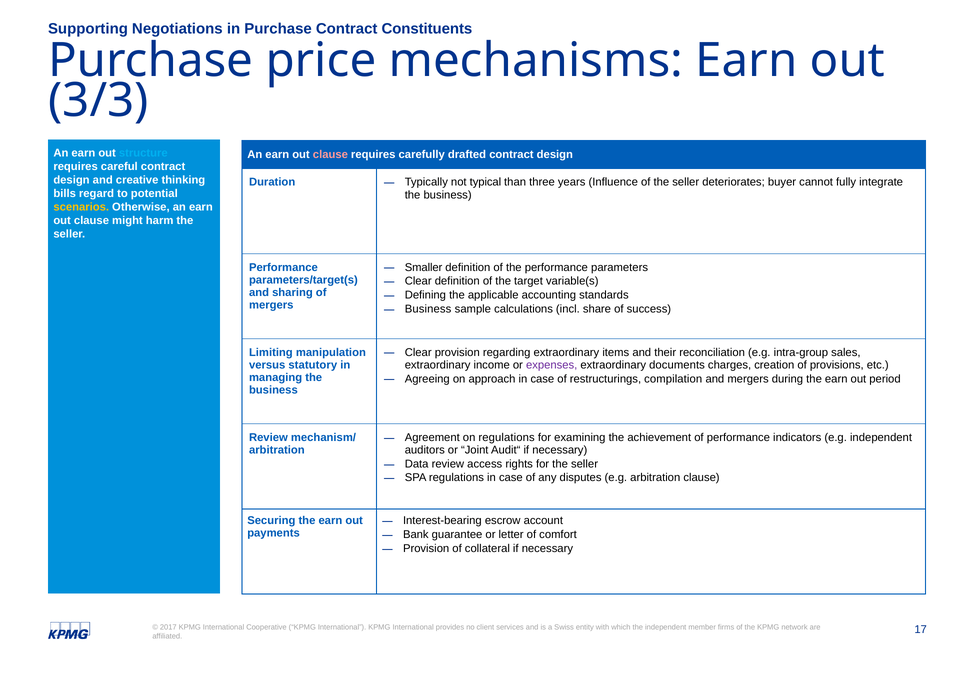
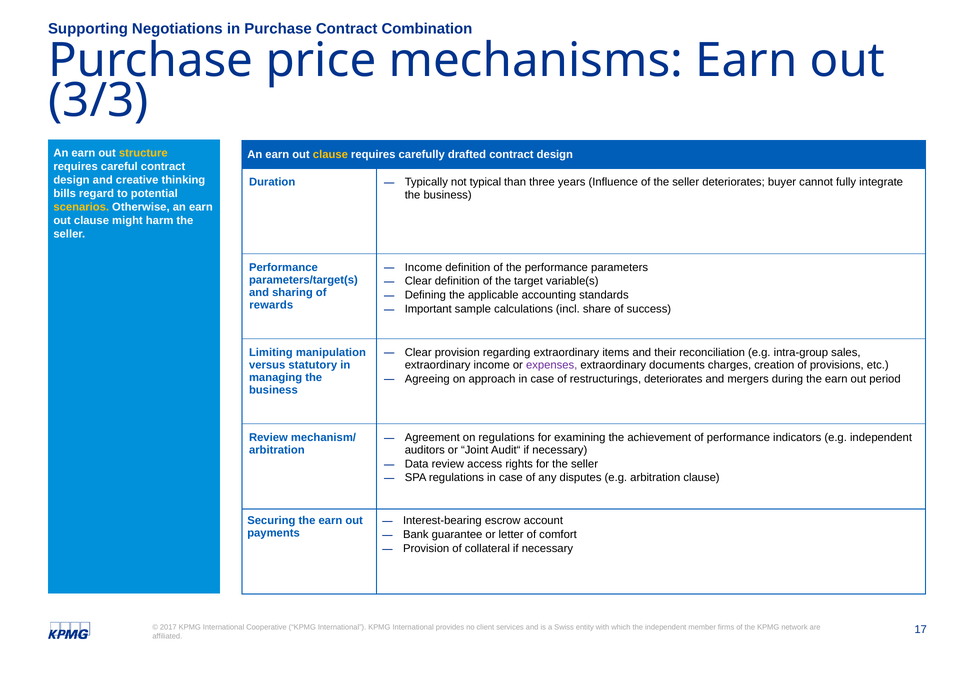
Constituents: Constituents -> Combination
structure colour: light blue -> yellow
clause at (330, 155) colour: pink -> yellow
Smaller at (424, 267): Smaller -> Income
mergers at (271, 305): mergers -> rewards
Business at (428, 309): Business -> Important
restructurings compilation: compilation -> deteriorates
